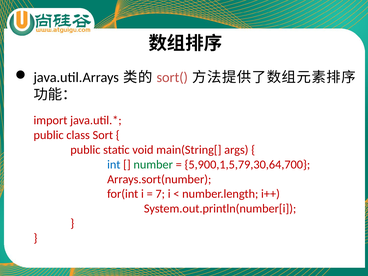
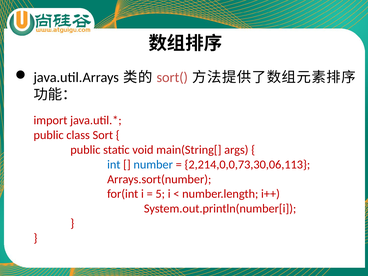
number colour: green -> blue
5,900,1,5,79,30,64,700: 5,900,1,5,79,30,64,700 -> 2,214,0,0,73,30,06,113
7: 7 -> 5
